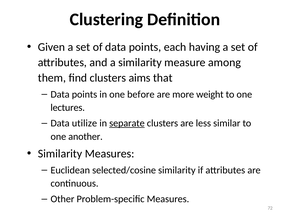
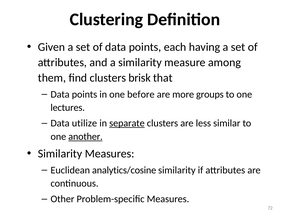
aims: aims -> brisk
weight: weight -> groups
another underline: none -> present
selected/cosine: selected/cosine -> analytics/cosine
